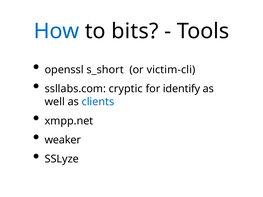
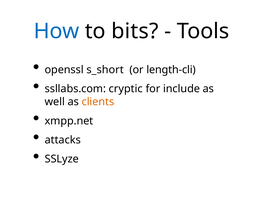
victim-cli: victim-cli -> length-cli
identify: identify -> include
clients colour: blue -> orange
weaker: weaker -> attacks
